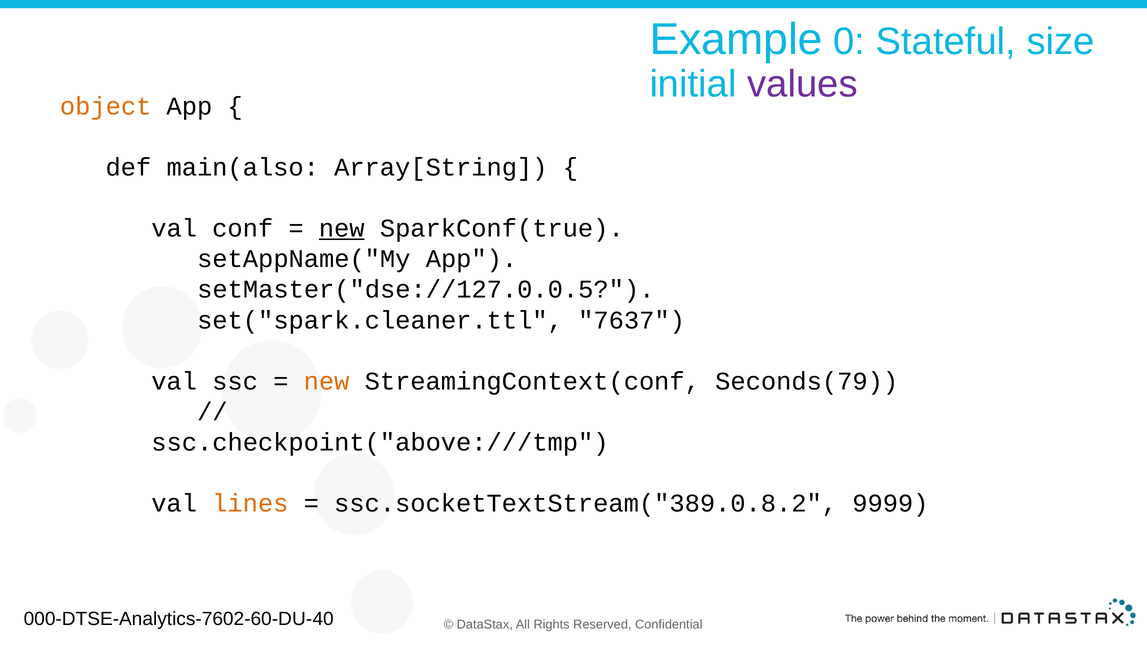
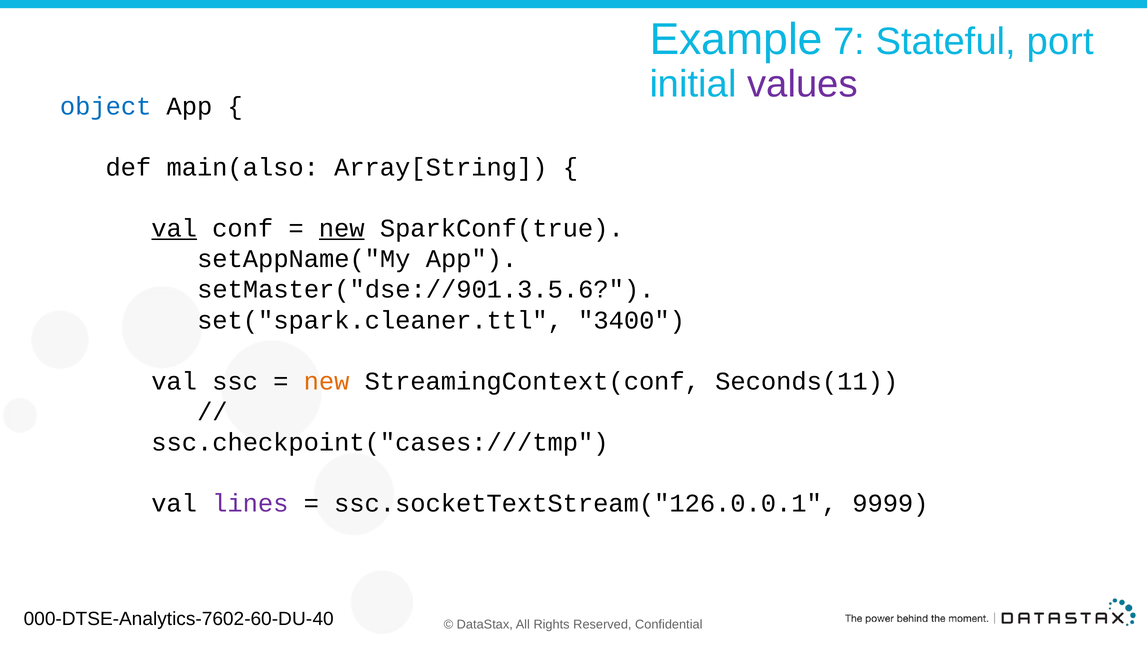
0: 0 -> 7
size: size -> port
object colour: orange -> blue
val at (174, 228) underline: none -> present
setMaster("dse://127.0.0.5: setMaster("dse://127.0.0.5 -> setMaster("dse://901.3.5.6
7637: 7637 -> 3400
Seconds(79: Seconds(79 -> Seconds(11
ssc.checkpoint("above:///tmp: ssc.checkpoint("above:///tmp -> ssc.checkpoint("cases:///tmp
lines colour: orange -> purple
ssc.socketTextStream("389.0.8.2: ssc.socketTextStream("389.0.8.2 -> ssc.socketTextStream("126.0.0.1
